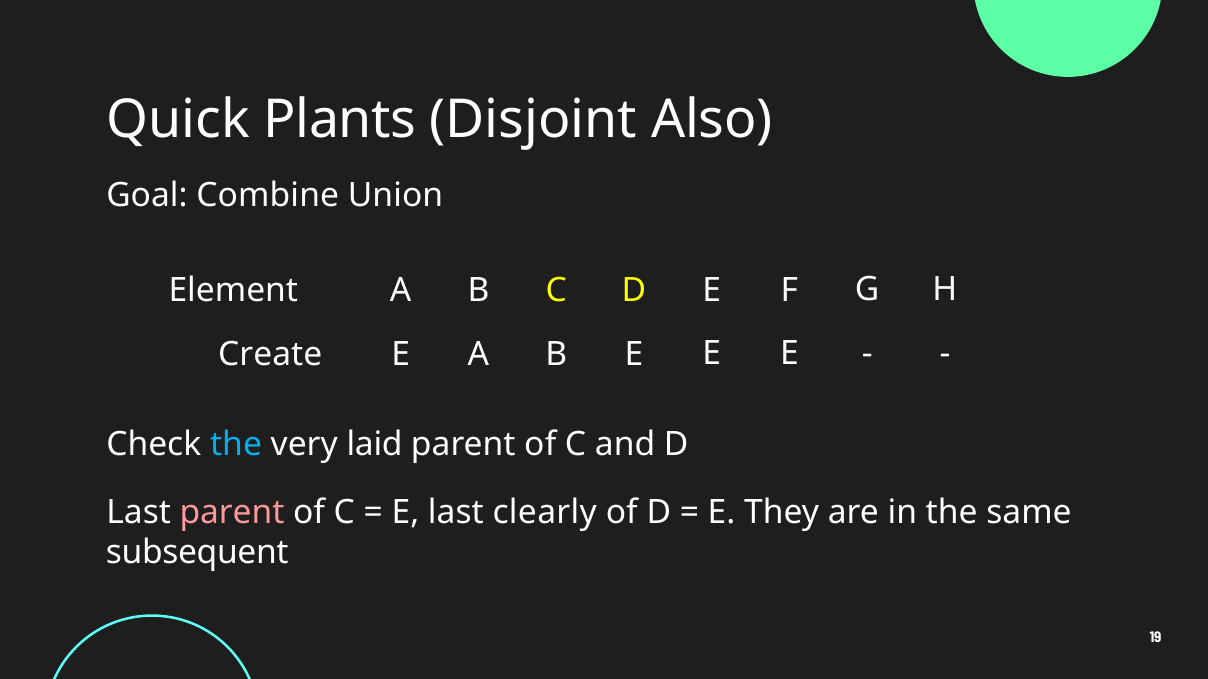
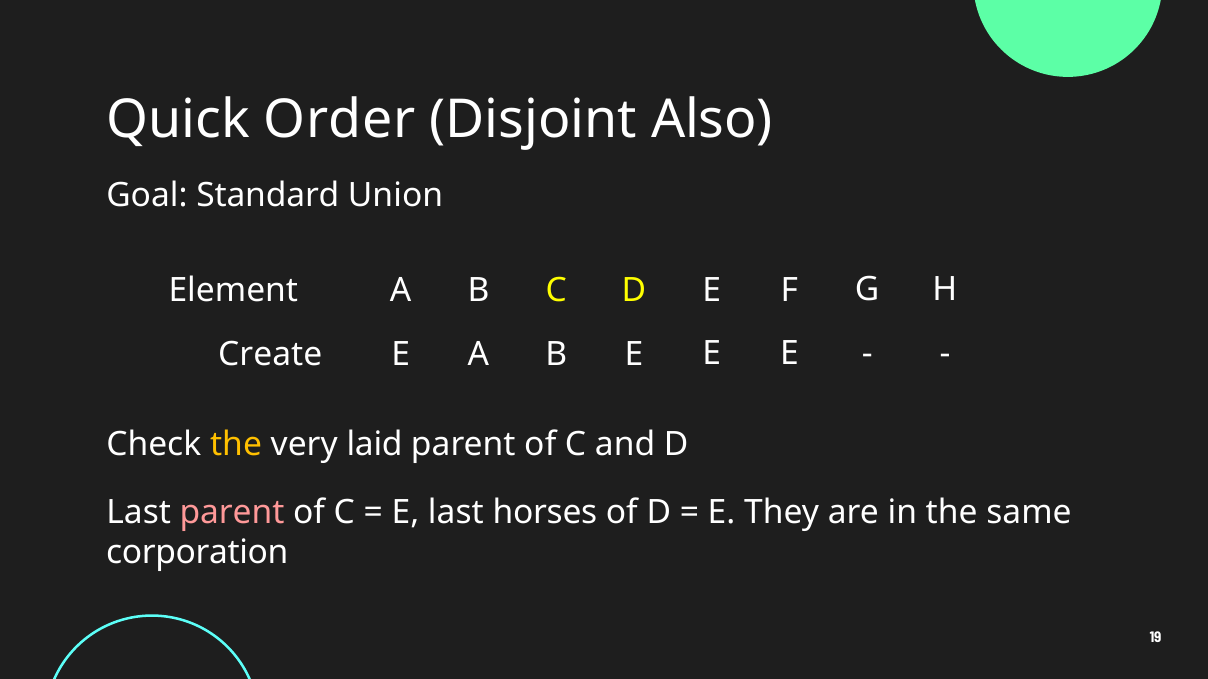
Plants: Plants -> Order
Combine: Combine -> Standard
the at (236, 445) colour: light blue -> yellow
clearly: clearly -> horses
subsequent: subsequent -> corporation
